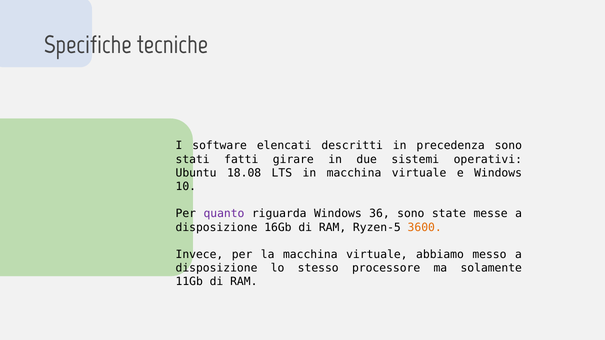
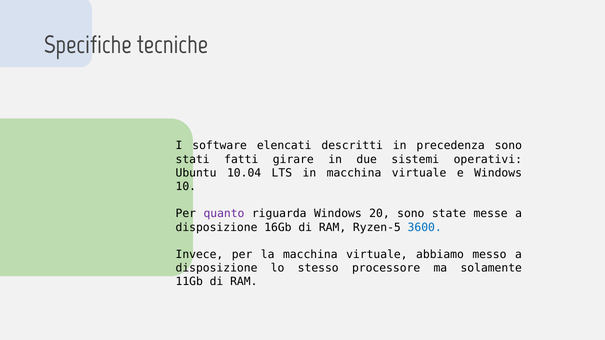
18.08: 18.08 -> 10.04
36: 36 -> 20
3600 colour: orange -> blue
